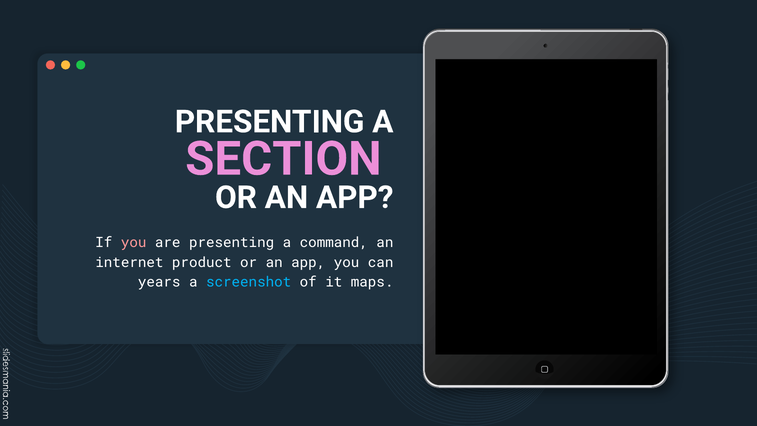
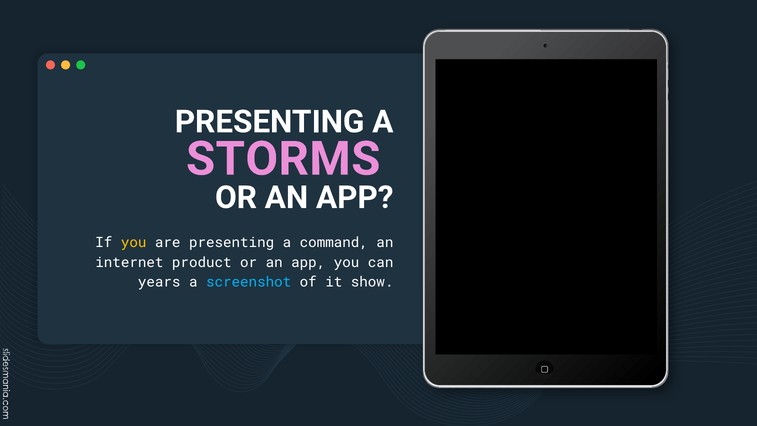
SECTION: SECTION -> STORMS
you at (134, 243) colour: pink -> yellow
maps: maps -> show
